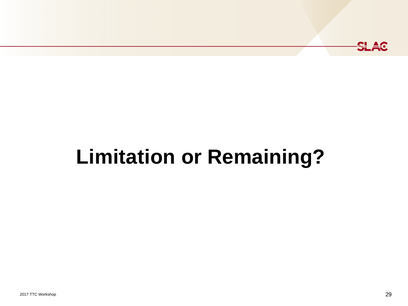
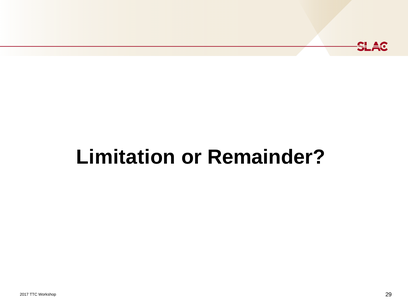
Remaining: Remaining -> Remainder
